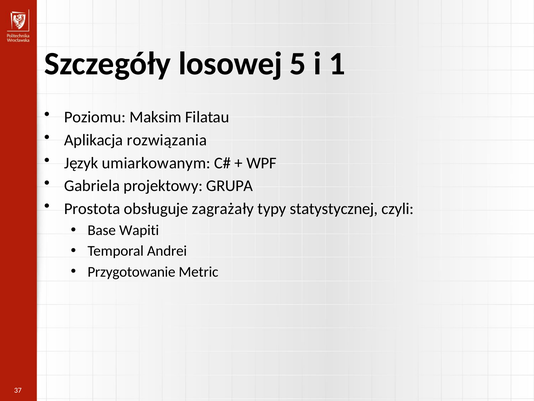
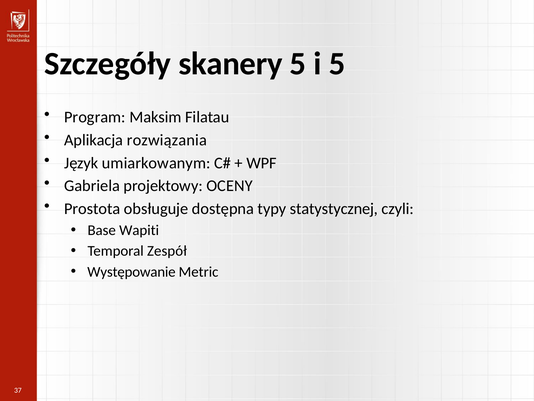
losowej: losowej -> skanery
i 1: 1 -> 5
Poziomu: Poziomu -> Program
GRUPA: GRUPA -> OCENY
zagrażały: zagrażały -> dostępna
Andrei: Andrei -> Zespół
Przygotowanie: Przygotowanie -> Występowanie
